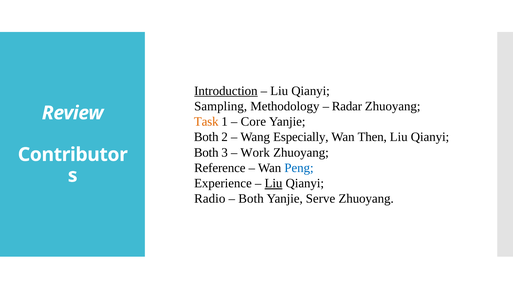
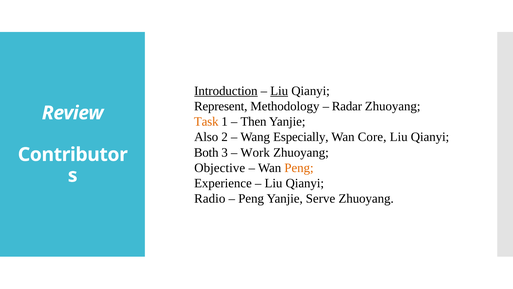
Liu at (279, 91) underline: none -> present
Sampling: Sampling -> Represent
Core: Core -> Then
Both at (206, 137): Both -> Also
Then: Then -> Core
Reference: Reference -> Objective
Peng at (299, 168) colour: blue -> orange
Liu at (274, 183) underline: present -> none
Both at (251, 198): Both -> Peng
